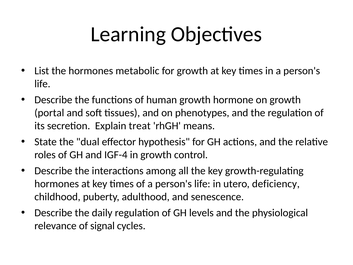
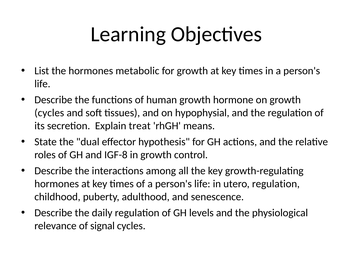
portal at (49, 113): portal -> cycles
phenotypes: phenotypes -> hypophysial
IGF-4: IGF-4 -> IGF-8
utero deficiency: deficiency -> regulation
